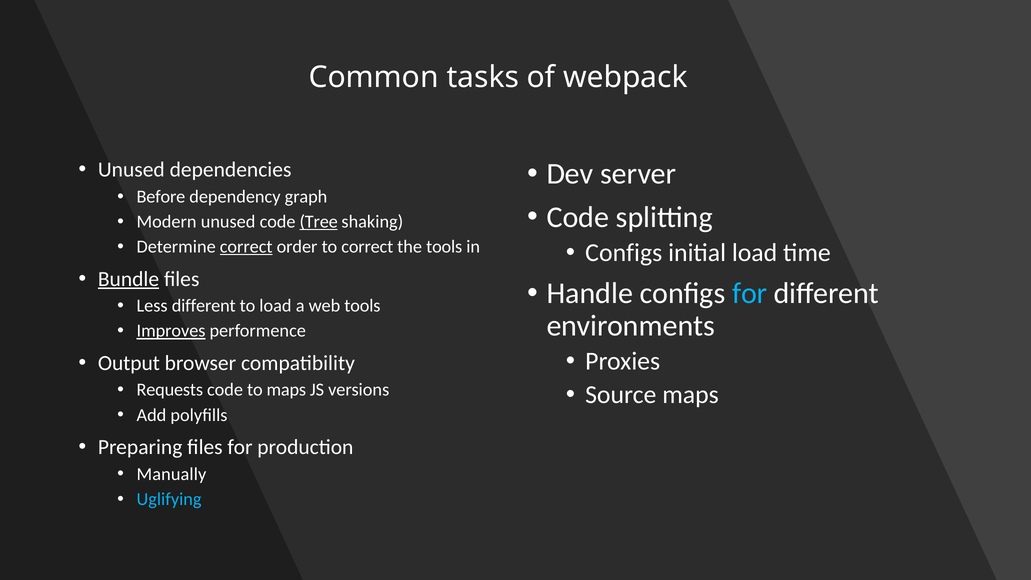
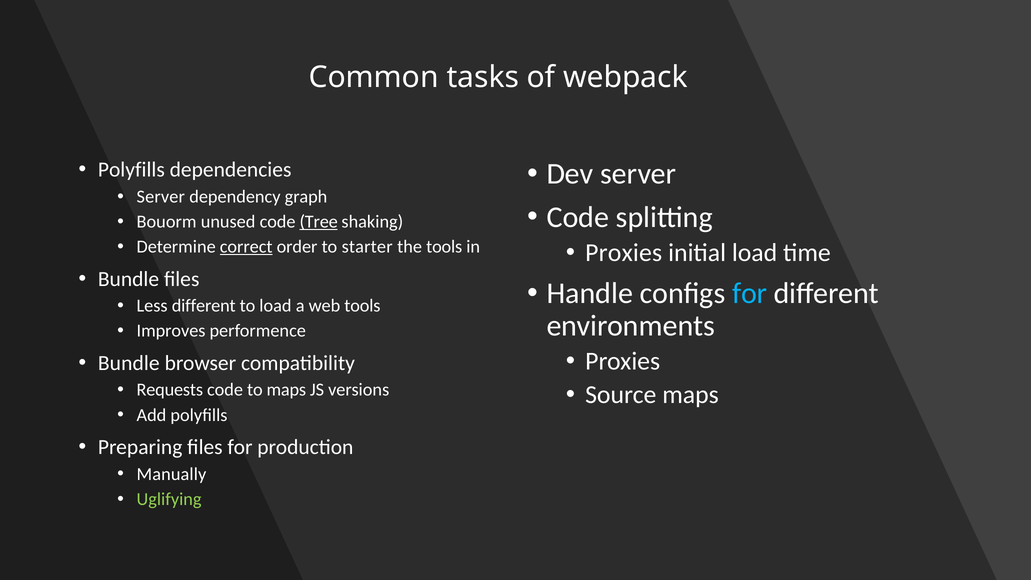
Unused at (131, 170): Unused -> Polyfills
Before at (161, 197): Before -> Server
Modern: Modern -> Bouorm
to correct: correct -> starter
Configs at (624, 253): Configs -> Proxies
Bundle at (129, 279) underline: present -> none
Improves underline: present -> none
Output at (129, 363): Output -> Bundle
Uglifying colour: light blue -> light green
